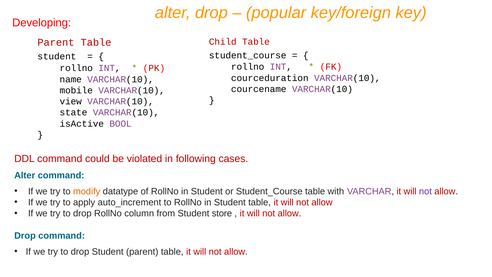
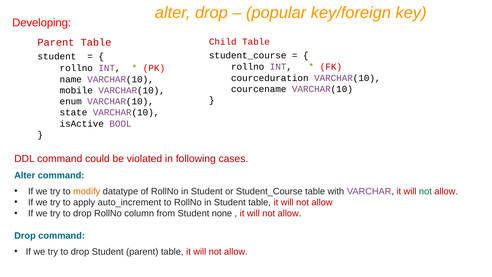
view: view -> enum
not at (425, 191) colour: purple -> green
store: store -> none
